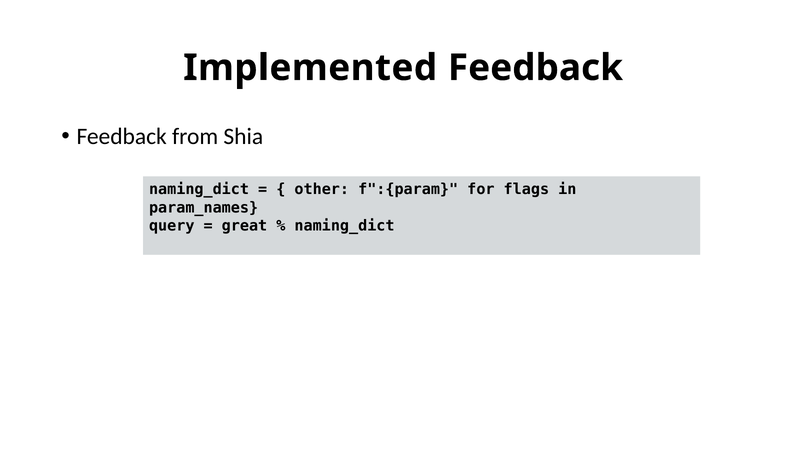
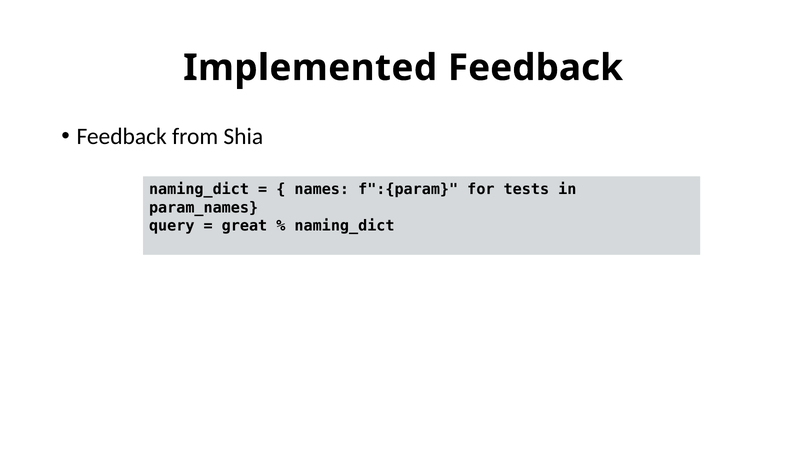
other: other -> names
flags: flags -> tests
